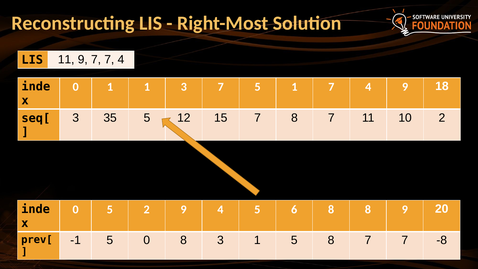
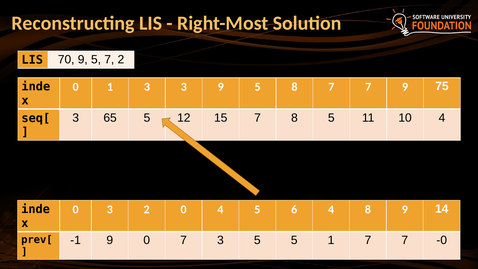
LIS 11: 11 -> 70
7 at (96, 59): 7 -> 5
4 at (121, 59): 4 -> 2
1 1: 1 -> 3
3 7: 7 -> 9
5 1: 1 -> 8
4 at (368, 87): 4 -> 7
18: 18 -> 75
35: 35 -> 65
7 at (331, 118): 7 -> 5
10 2: 2 -> 4
0 5: 5 -> 3
2 9: 9 -> 0
6 8: 8 -> 4
20: 20 -> 14
-1 5: 5 -> 9
0 8: 8 -> 7
3 1: 1 -> 5
5 8: 8 -> 1
-8: -8 -> -0
